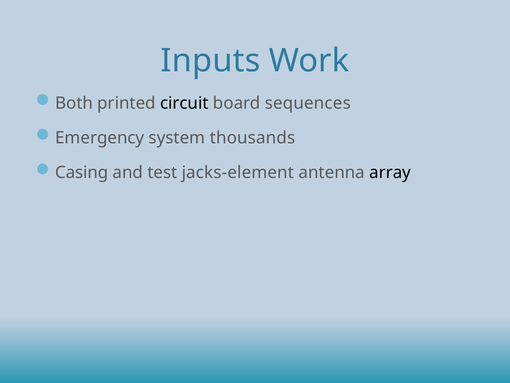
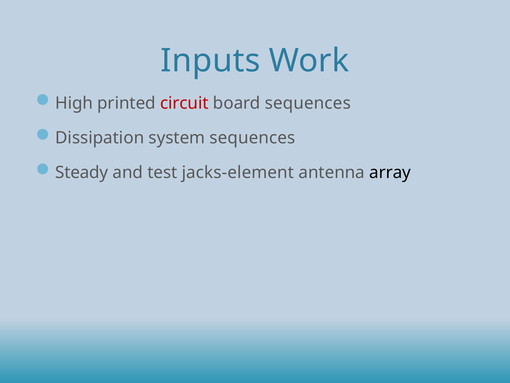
Both: Both -> High
circuit colour: black -> red
Emergency: Emergency -> Dissipation
system thousands: thousands -> sequences
Casing: Casing -> Steady
